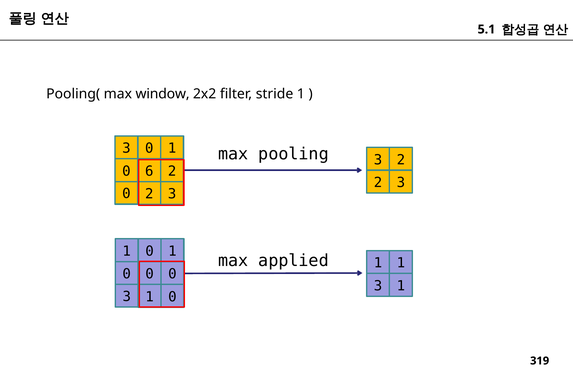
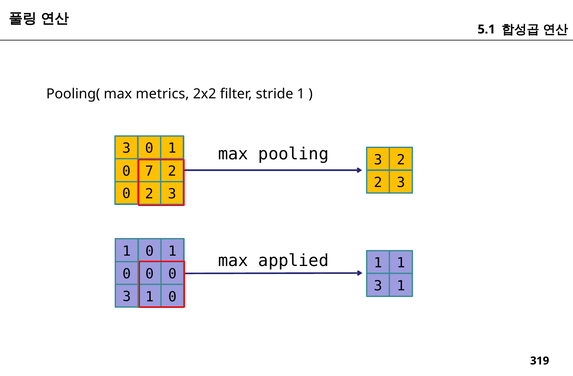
window: window -> metrics
6: 6 -> 7
